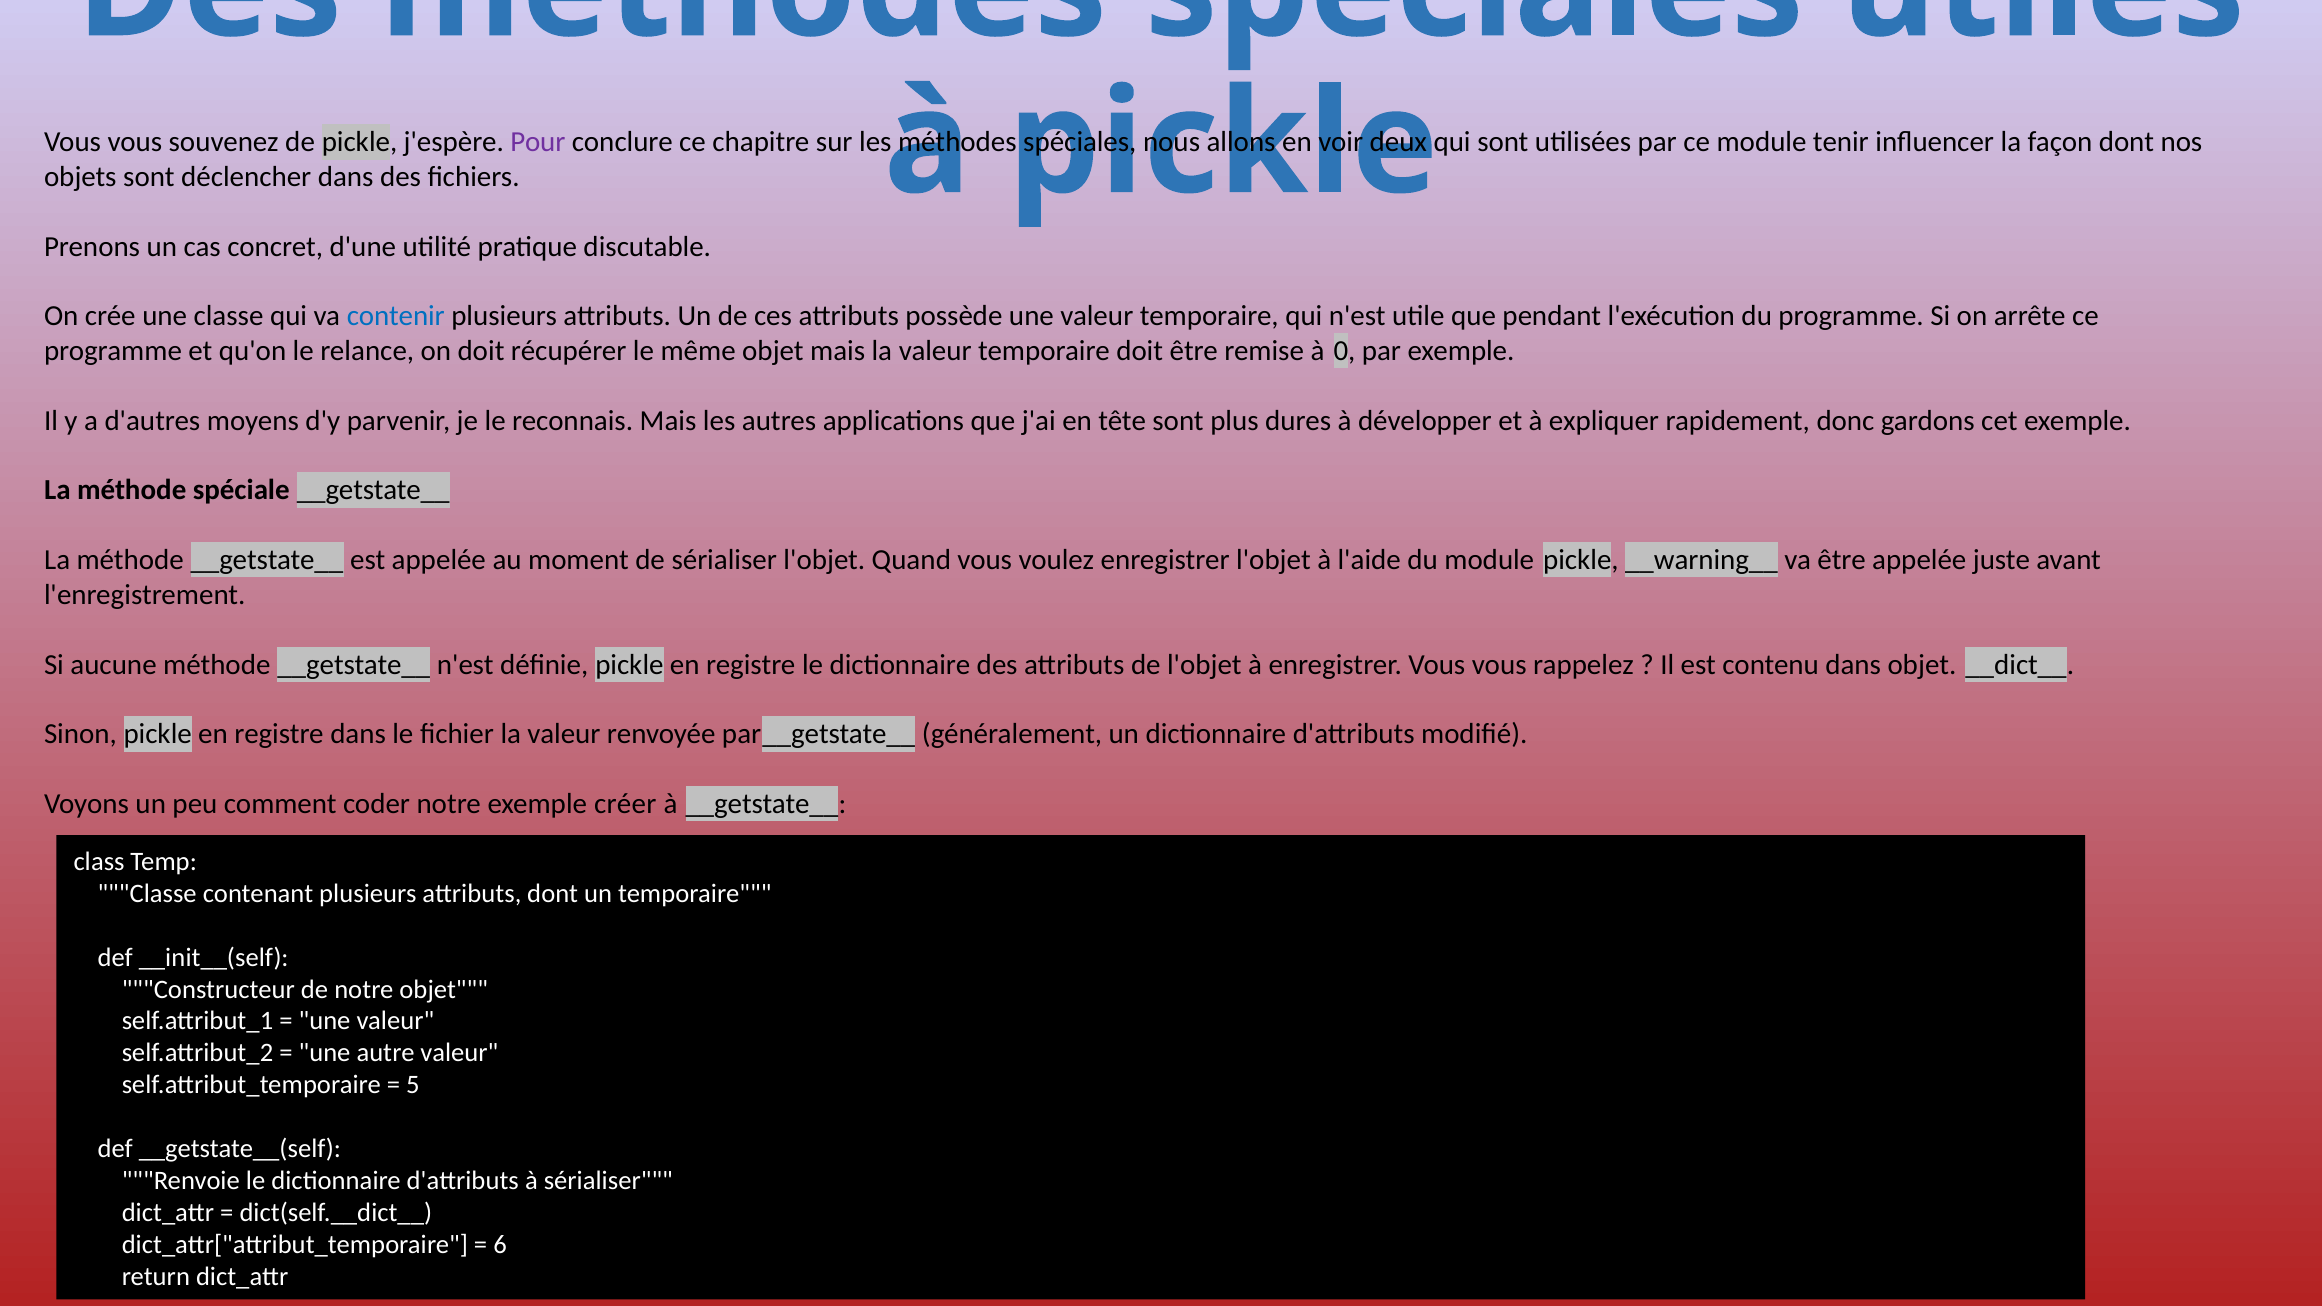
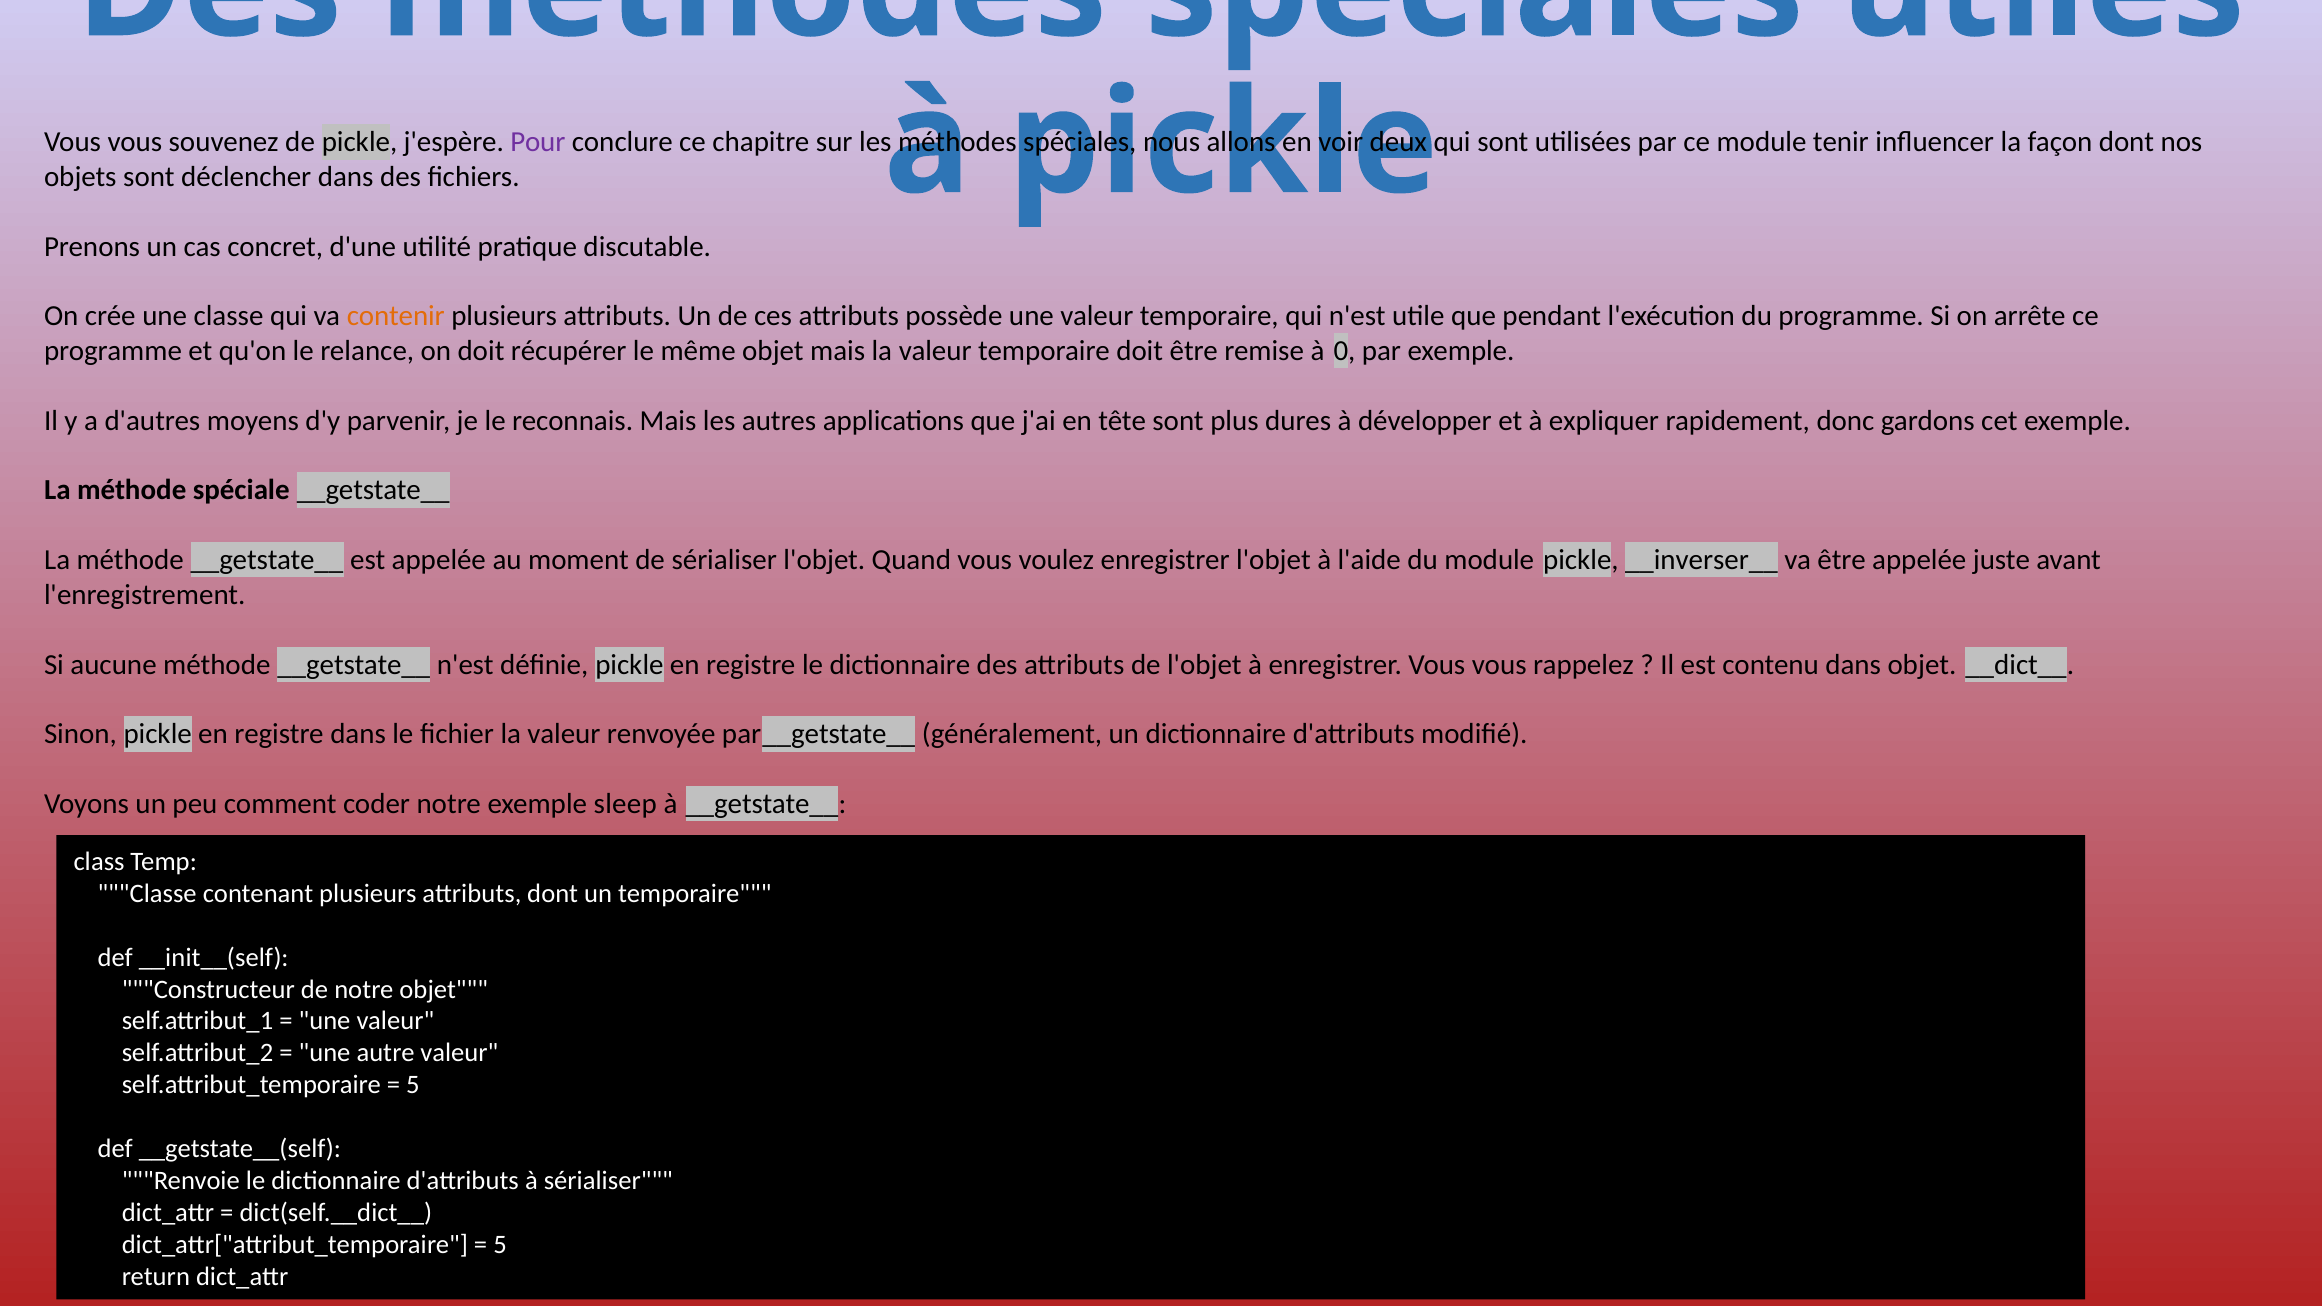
contenir colour: blue -> orange
__warning__: __warning__ -> __inverser__
créer: créer -> sleep
6 at (500, 1245): 6 -> 5
